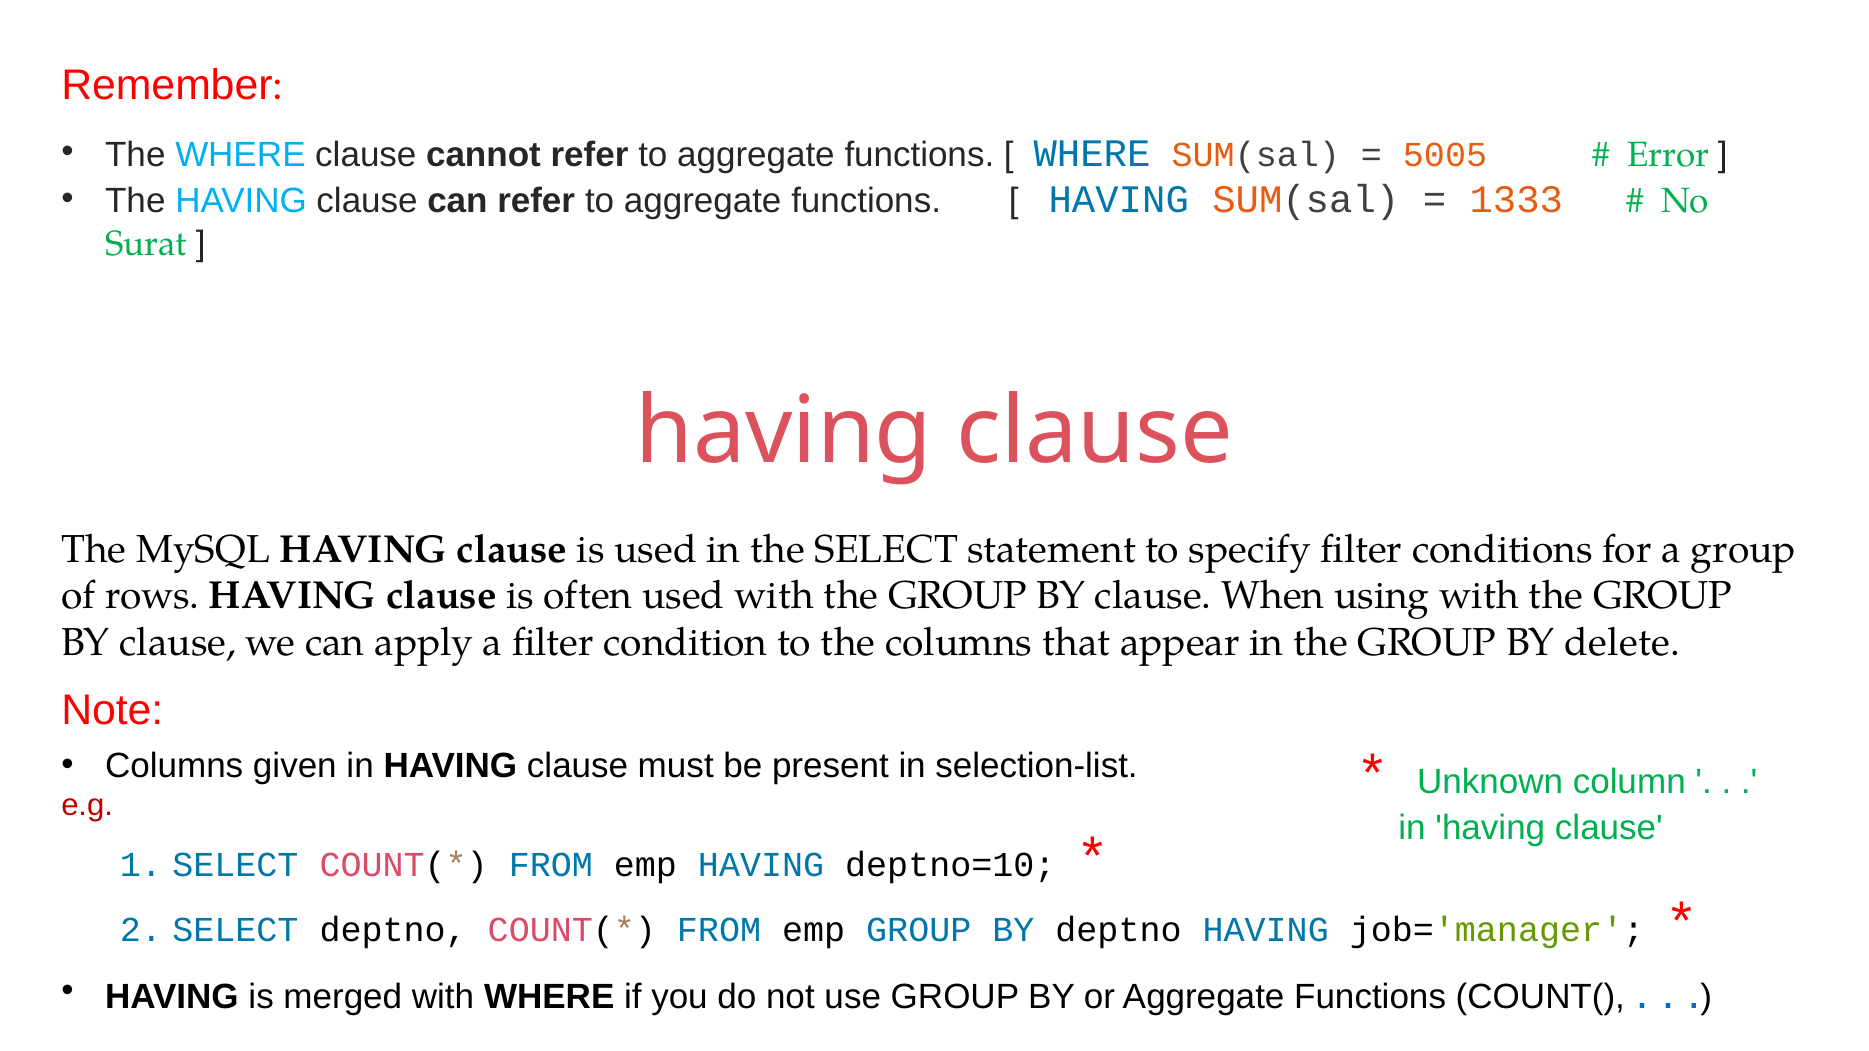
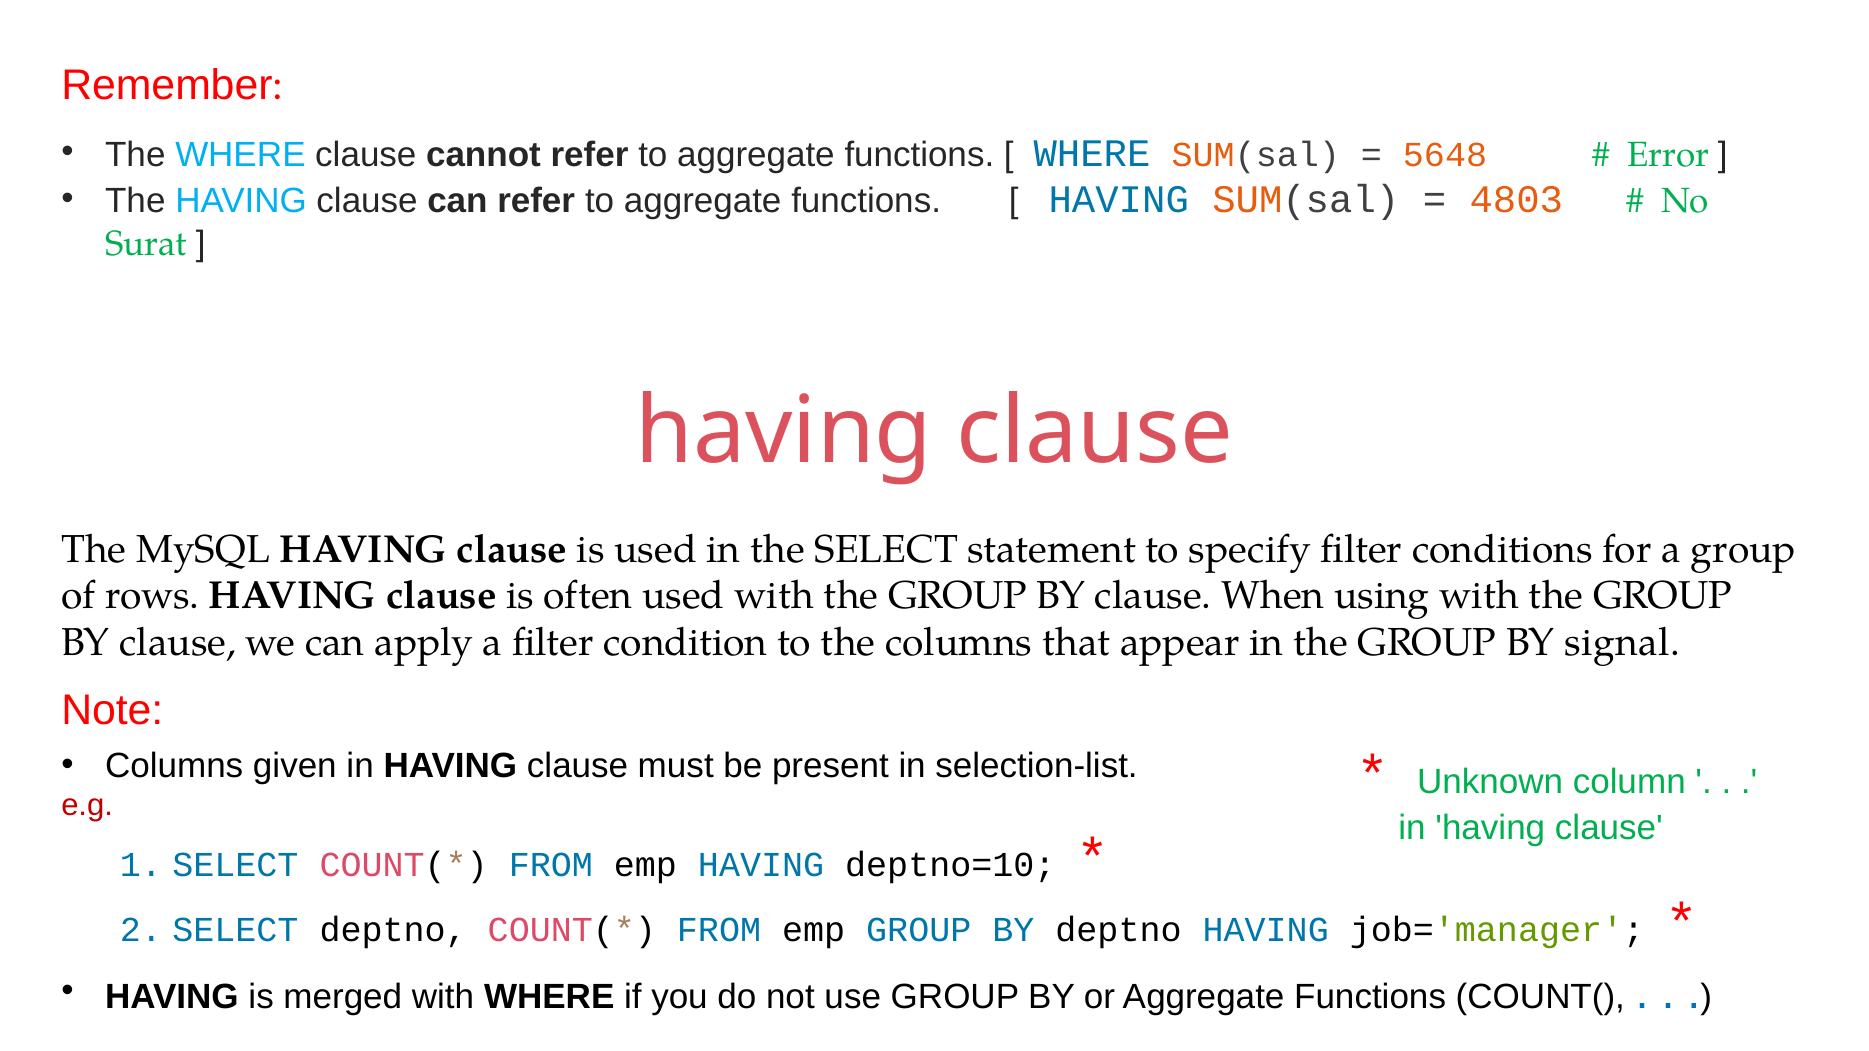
5005: 5005 -> 5648
1333: 1333 -> 4803
delete: delete -> signal
